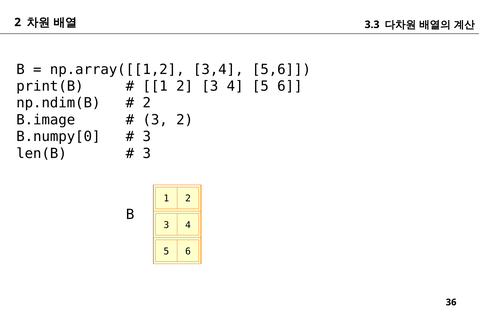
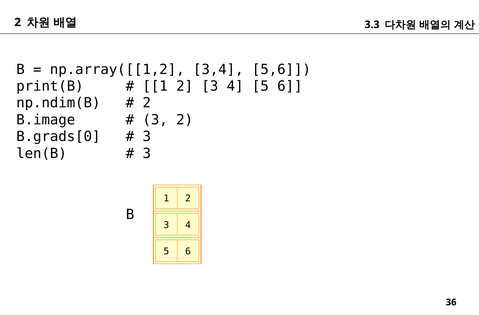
B.numpy[0: B.numpy[0 -> B.grads[0
